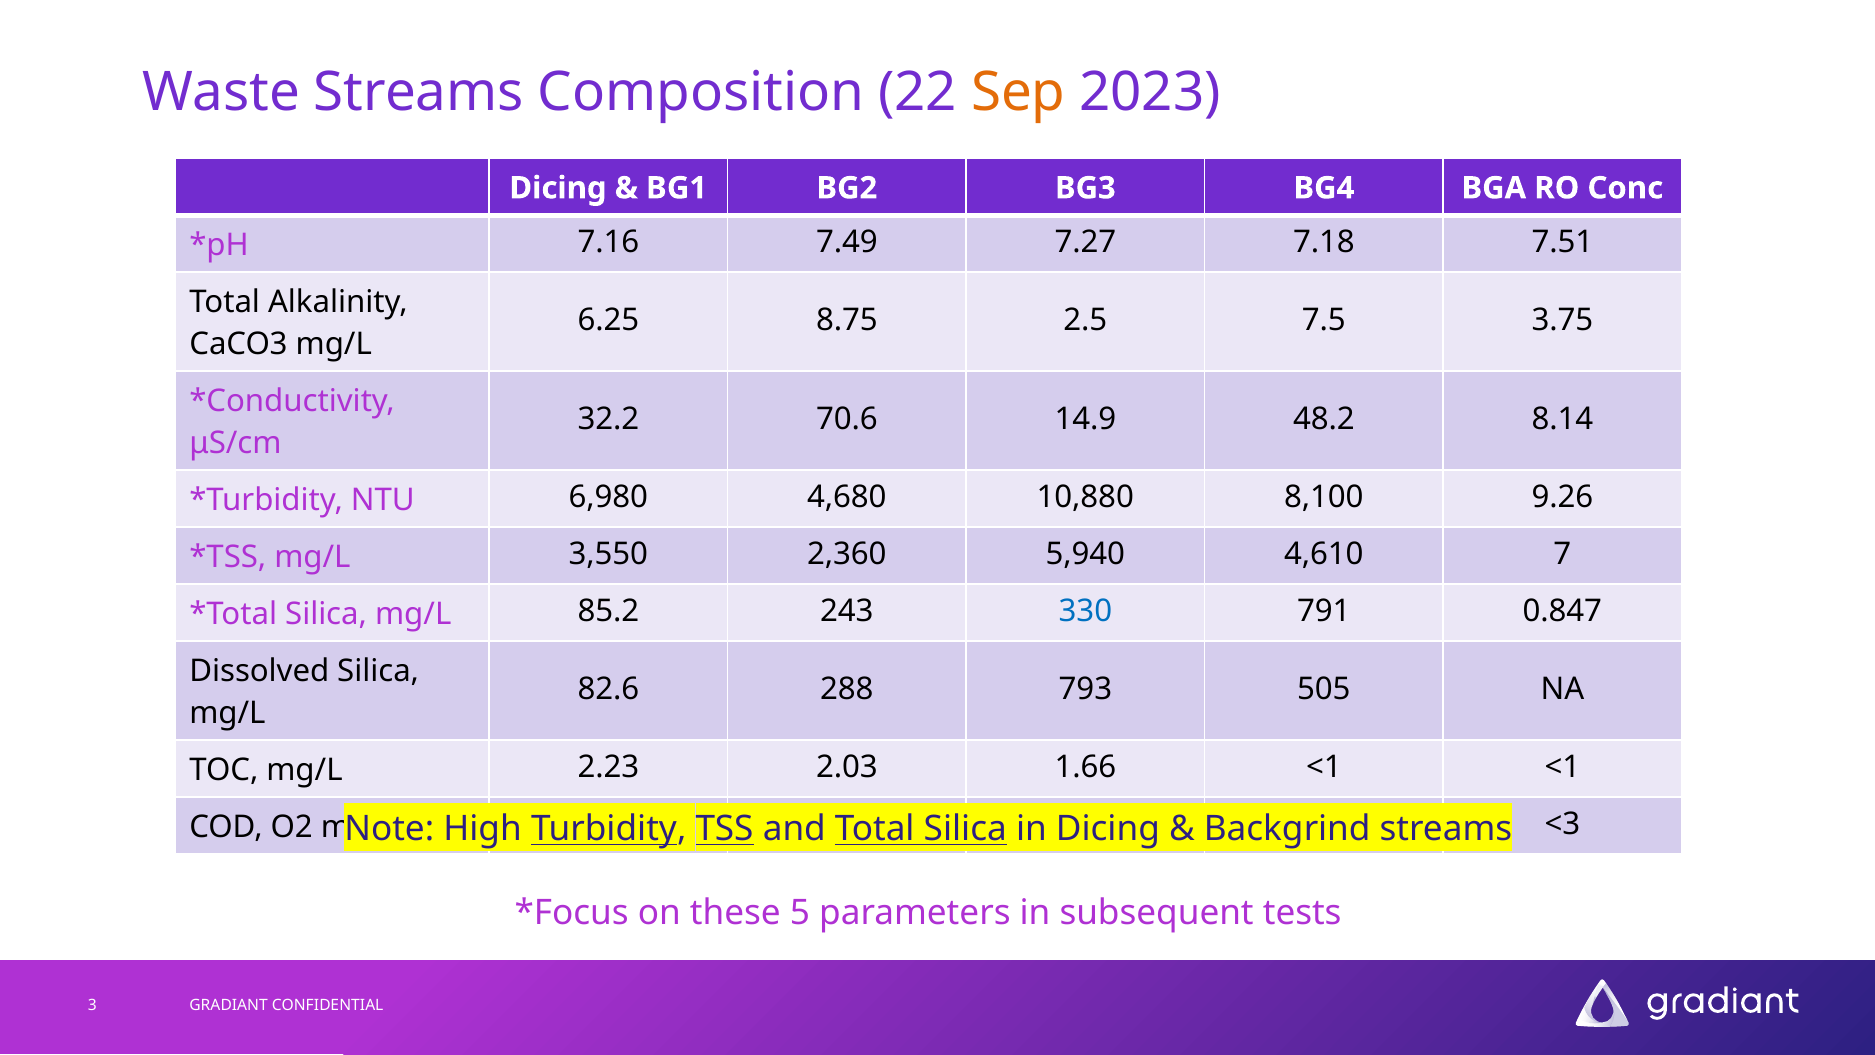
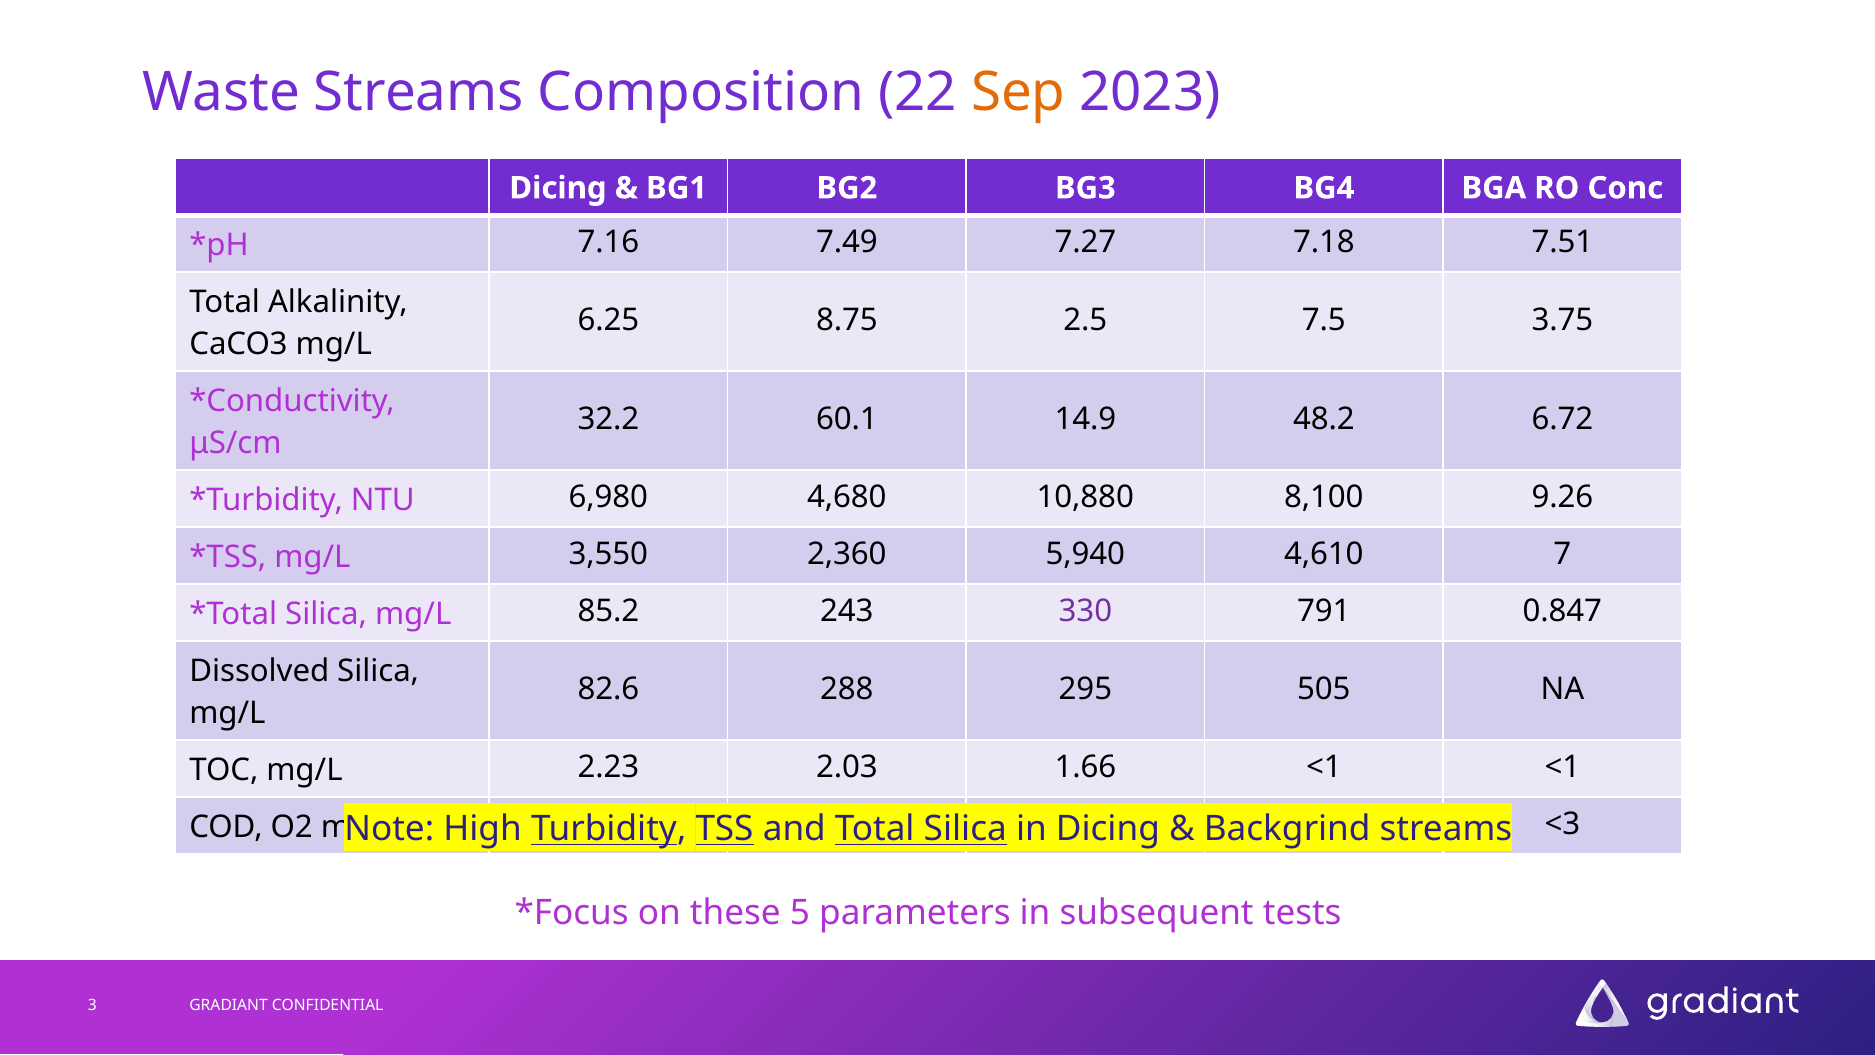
70.6: 70.6 -> 60.1
8.14: 8.14 -> 6.72
330 colour: blue -> purple
793: 793 -> 295
